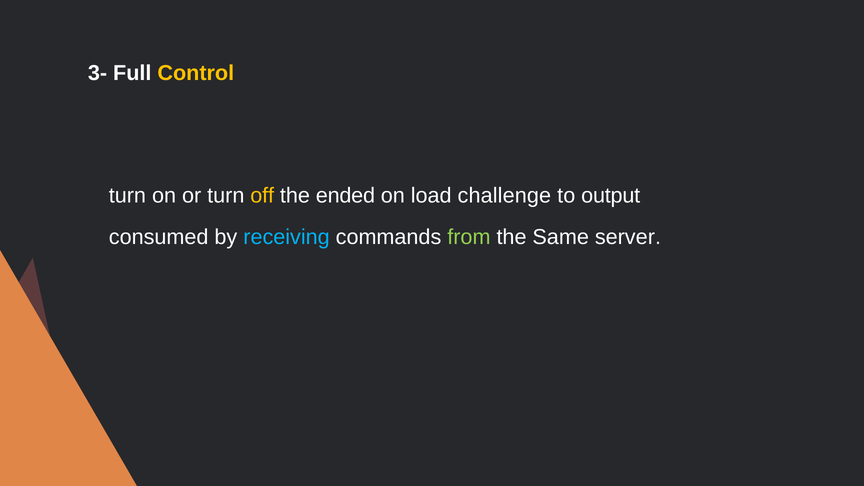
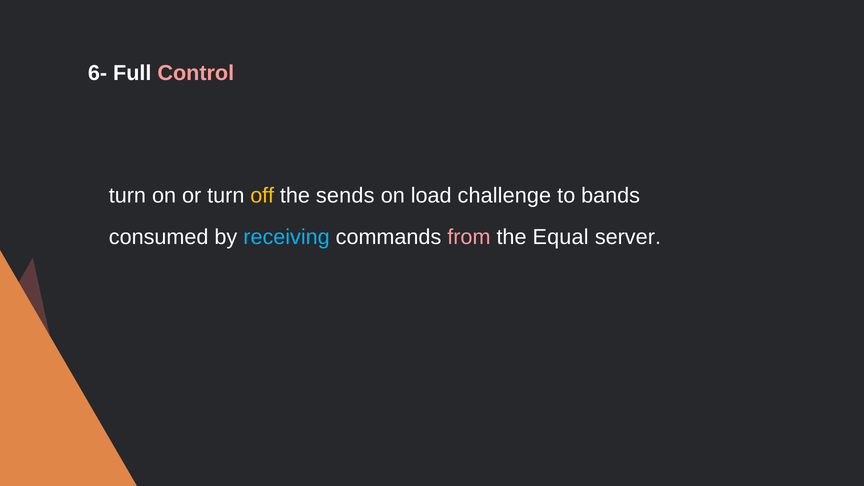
3-: 3- -> 6-
Control colour: yellow -> pink
ended: ended -> sends
output: output -> bands
from colour: light green -> pink
Same: Same -> Equal
